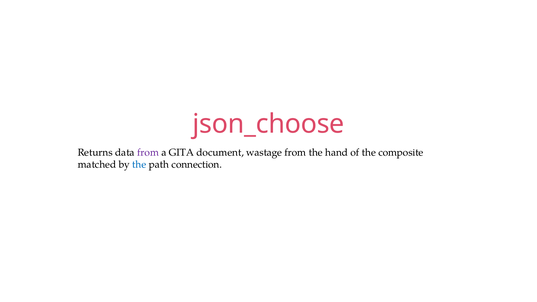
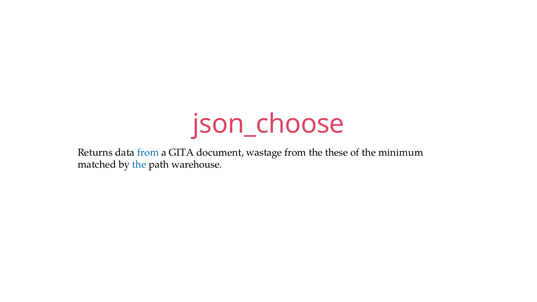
from at (148, 153) colour: purple -> blue
hand: hand -> these
composite: composite -> minimum
connection: connection -> warehouse
